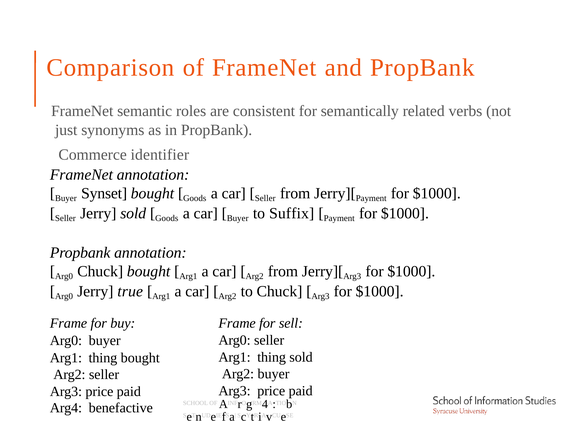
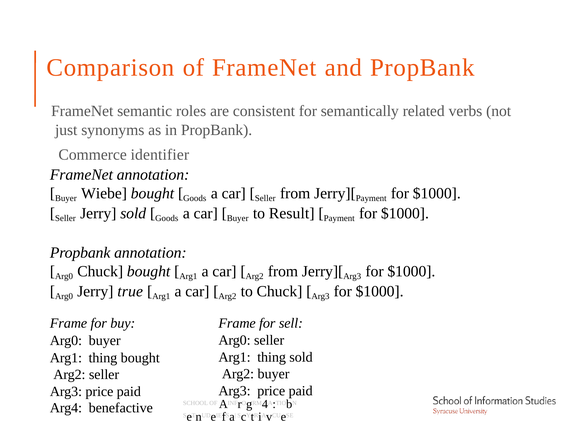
Synset: Synset -> Wiebe
Suffix: Suffix -> Result
